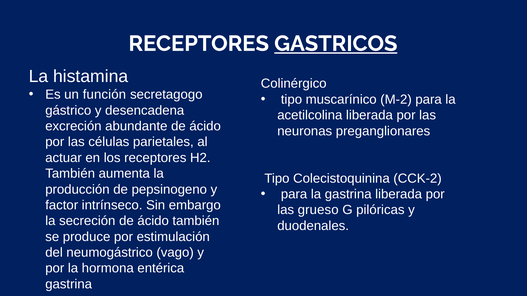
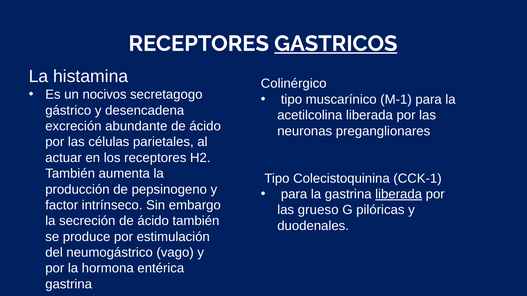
función: función -> nocivos
M-2: M-2 -> M-1
CCK-2: CCK-2 -> CCK-1
liberada at (399, 194) underline: none -> present
